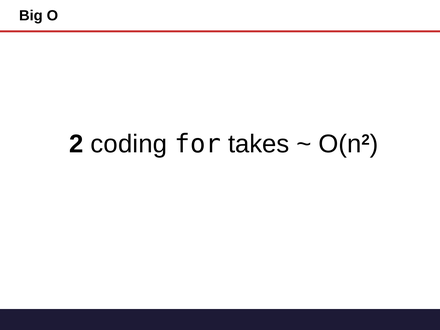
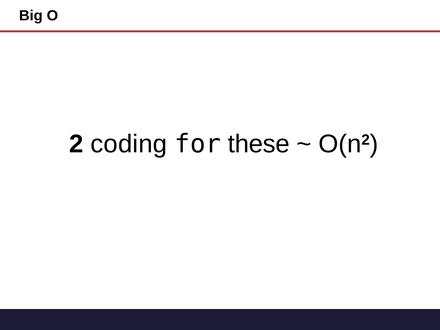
takes: takes -> these
